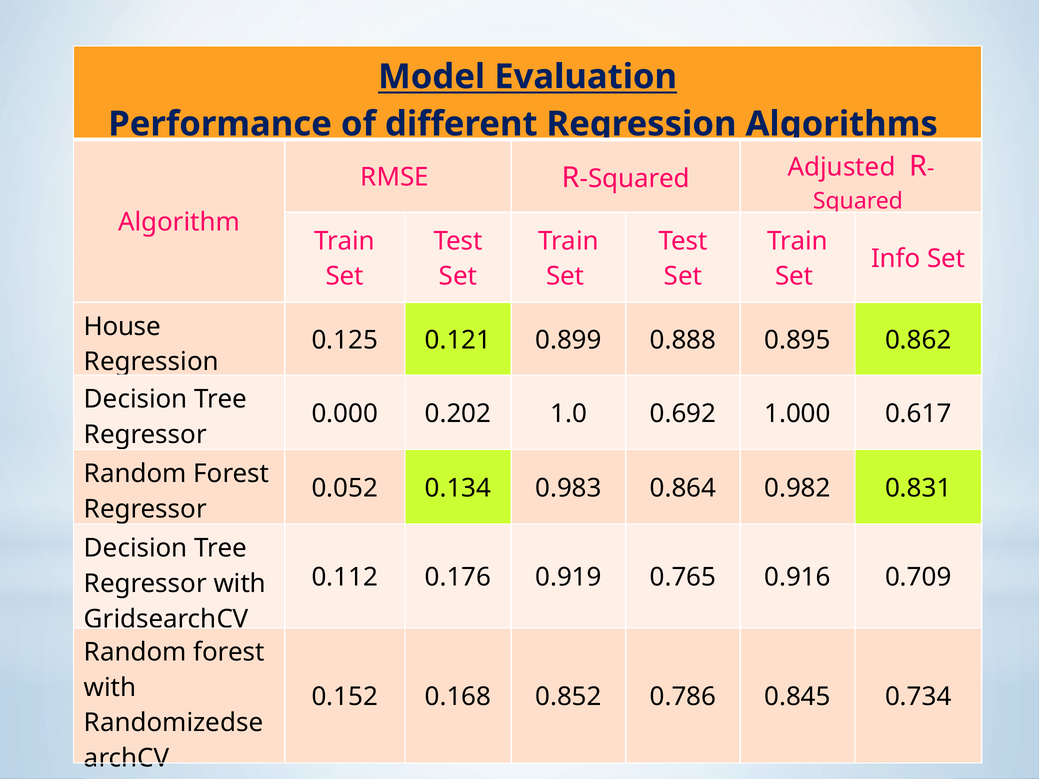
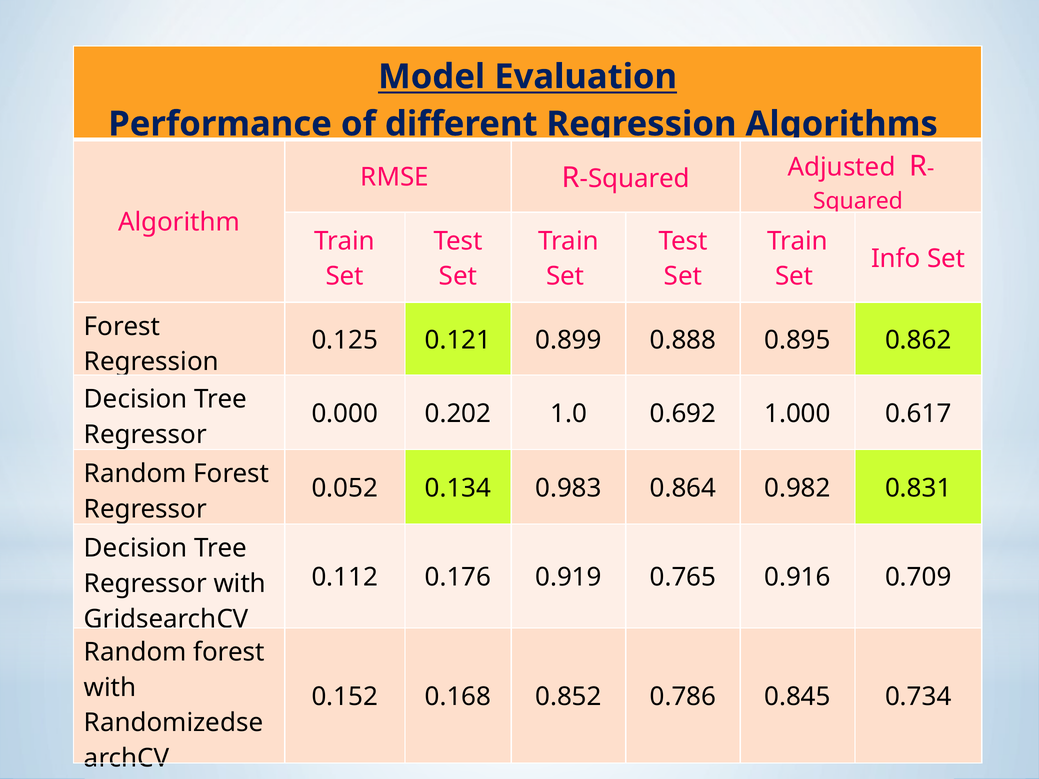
House at (122, 327): House -> Forest
